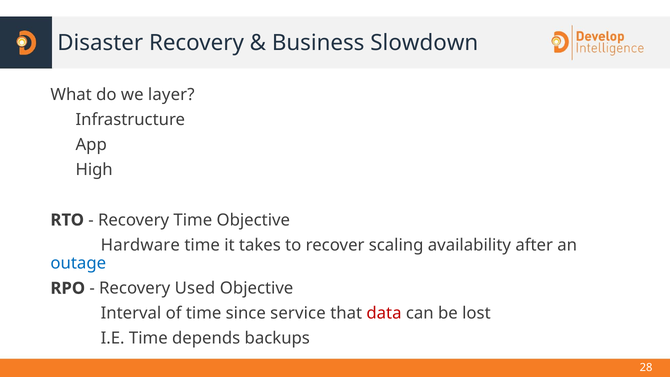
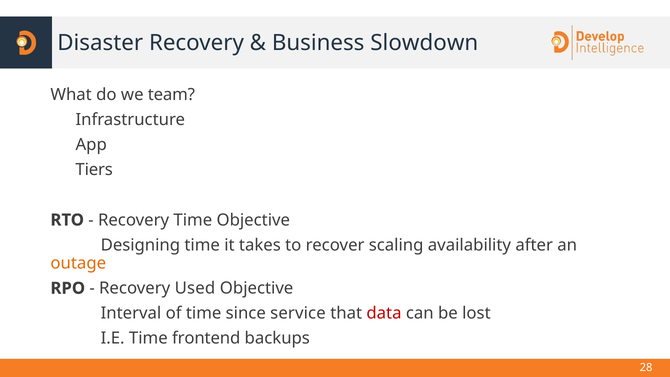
layer: layer -> team
High: High -> Tiers
Hardware: Hardware -> Designing
outage colour: blue -> orange
depends: depends -> frontend
